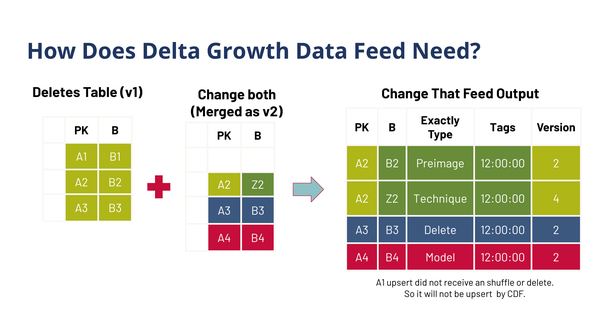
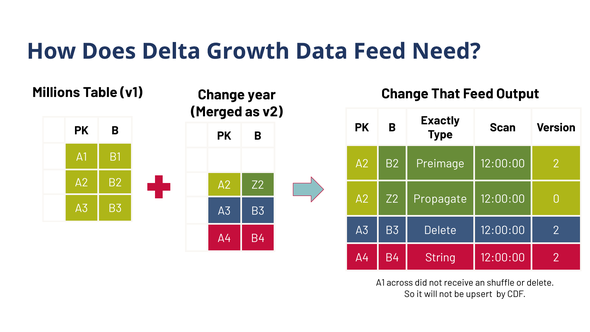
Deletes: Deletes -> Millions
both: both -> year
Tags: Tags -> Scan
Technique: Technique -> Propagate
4: 4 -> 0
Model: Model -> String
A1 upsert: upsert -> across
